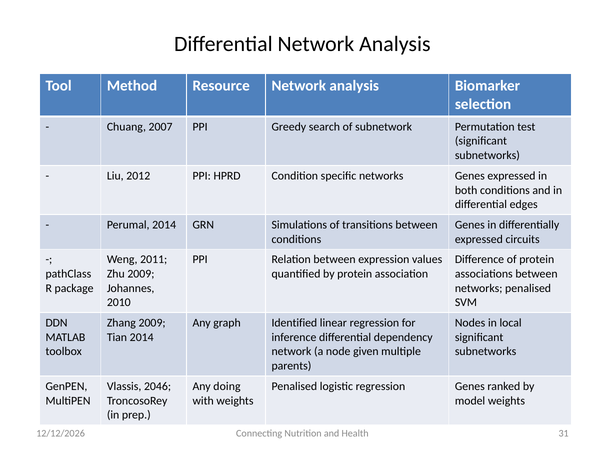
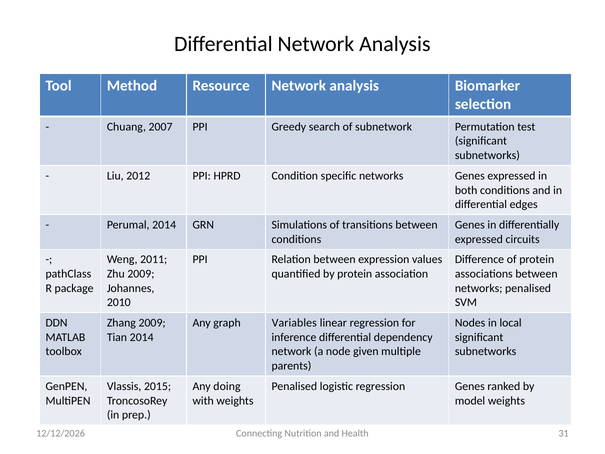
Identified: Identified -> Variables
2046: 2046 -> 2015
